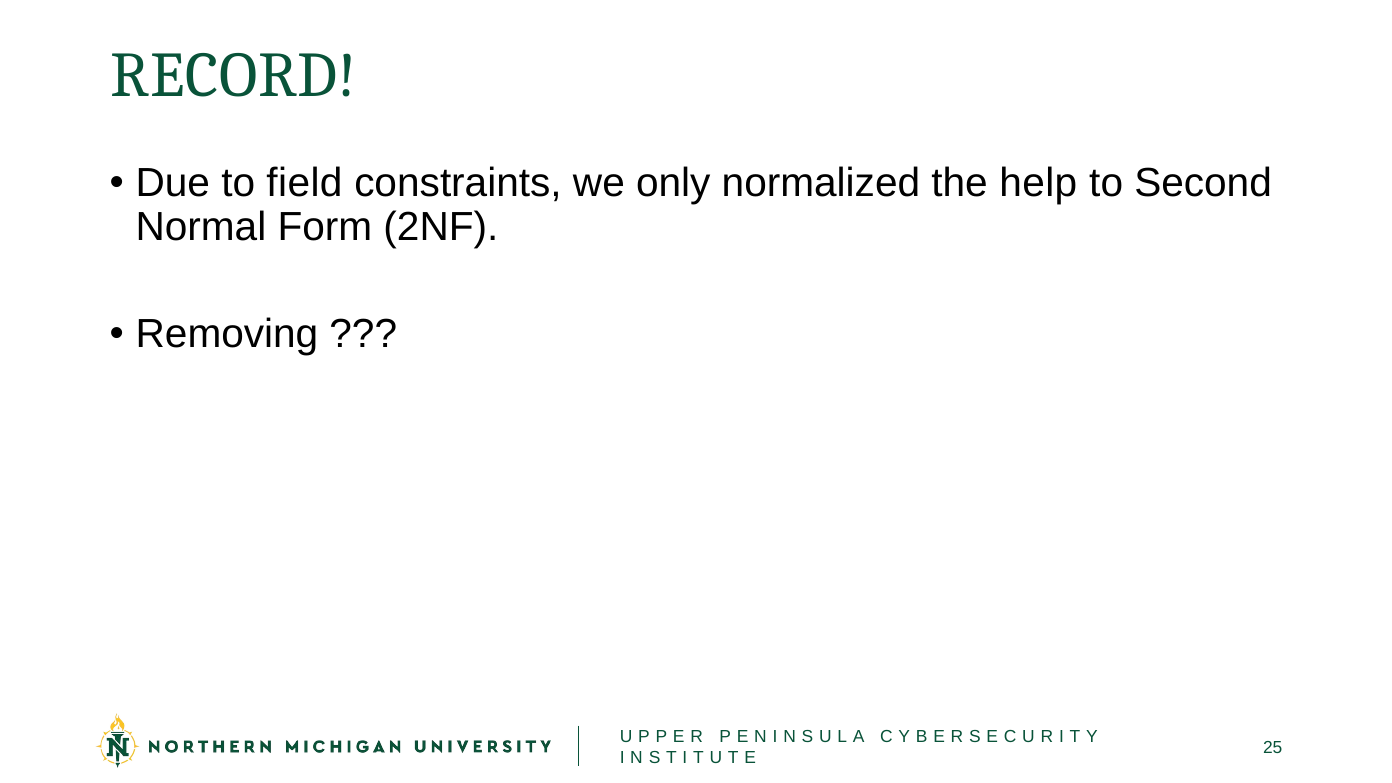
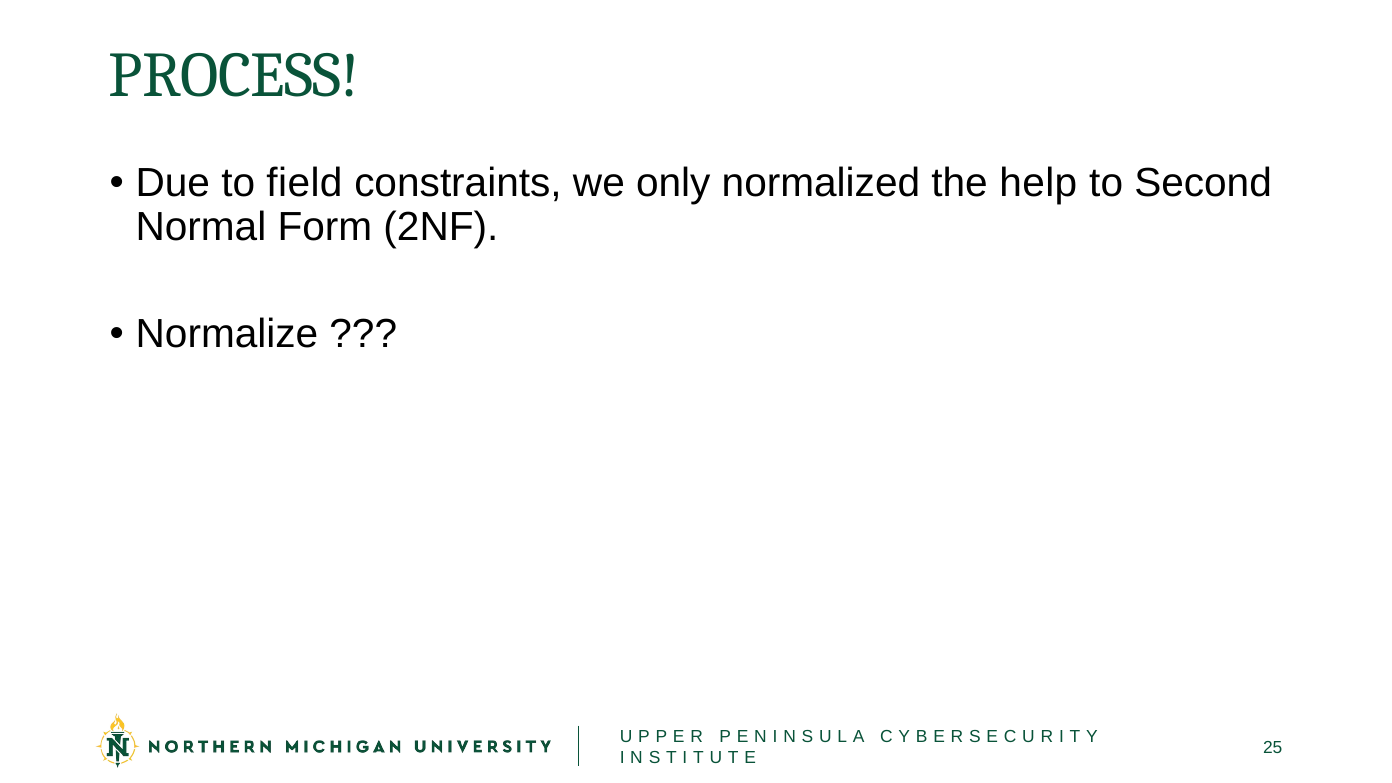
RECORD: RECORD -> PROCESS
Removing: Removing -> Normalize
